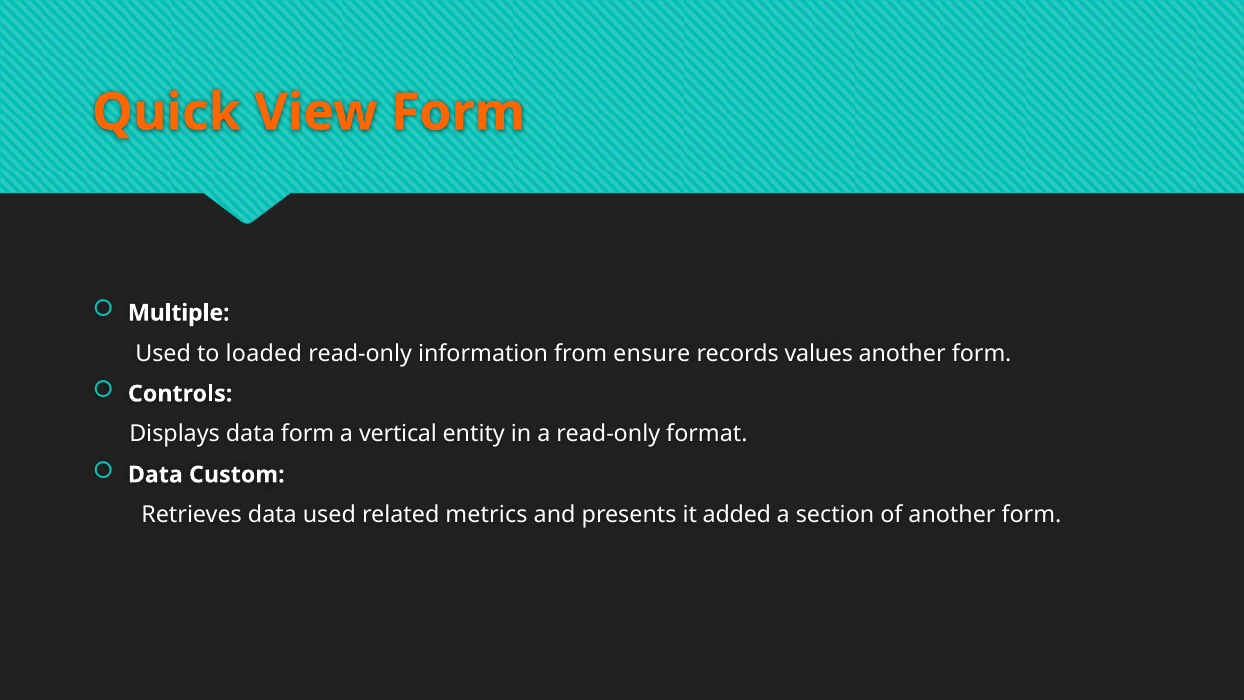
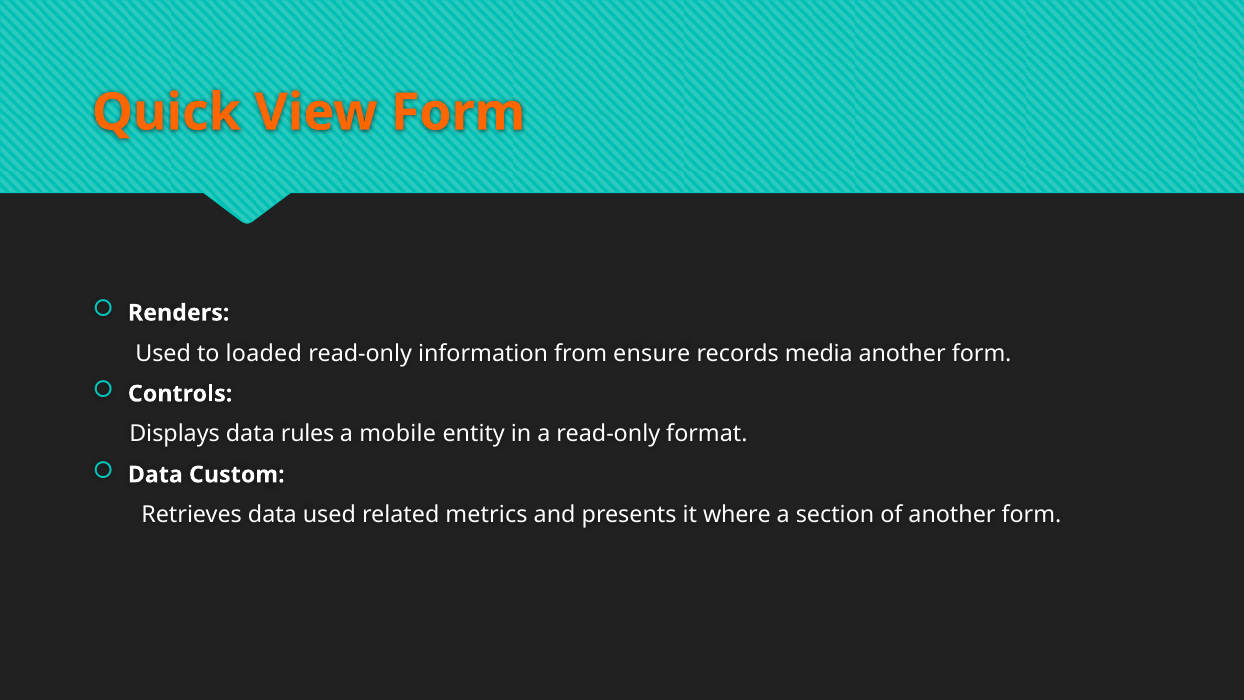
Multiple: Multiple -> Renders
values: values -> media
data form: form -> rules
vertical: vertical -> mobile
added: added -> where
